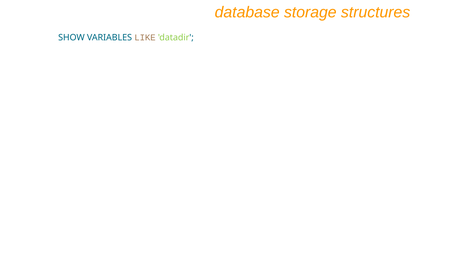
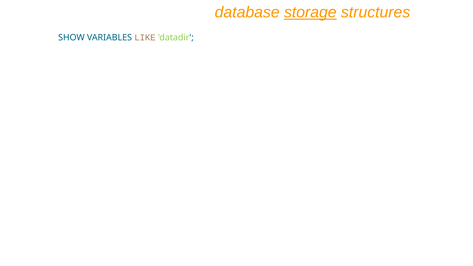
storage underline: none -> present
